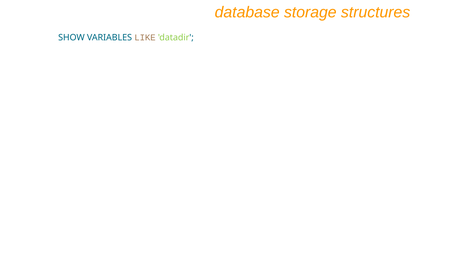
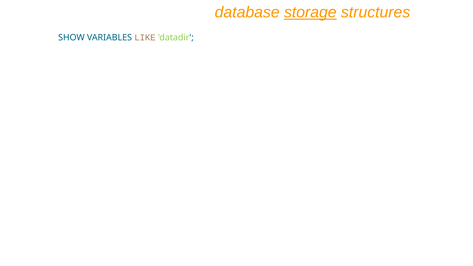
storage underline: none -> present
